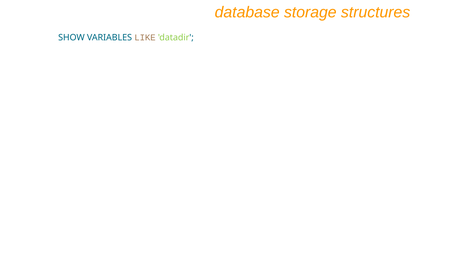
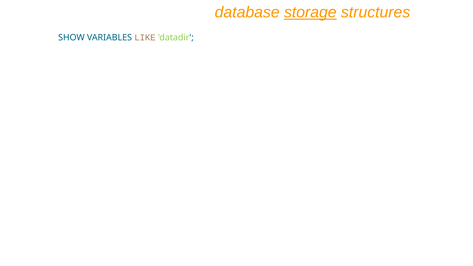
storage underline: none -> present
